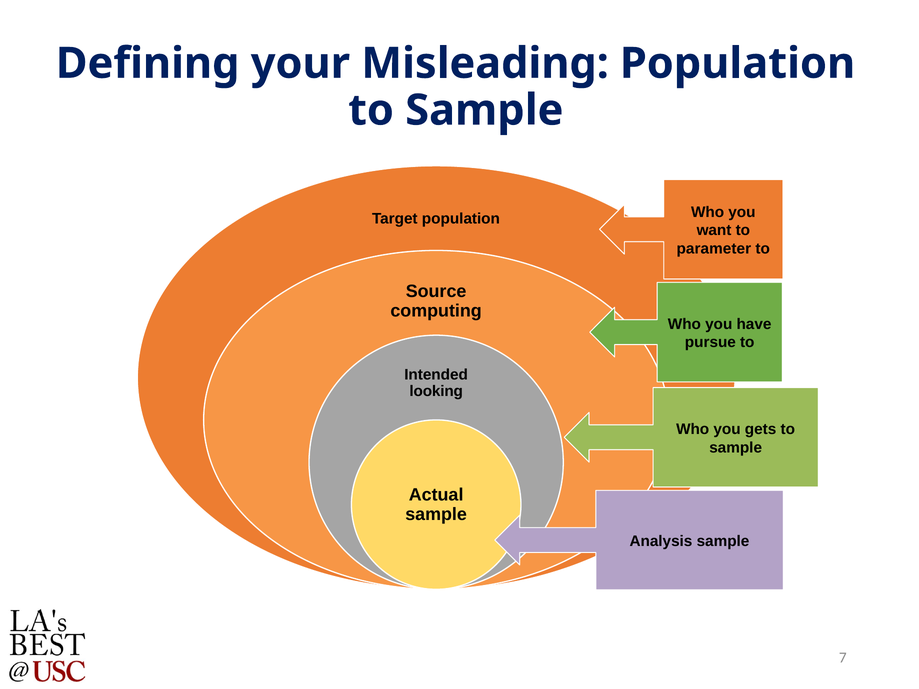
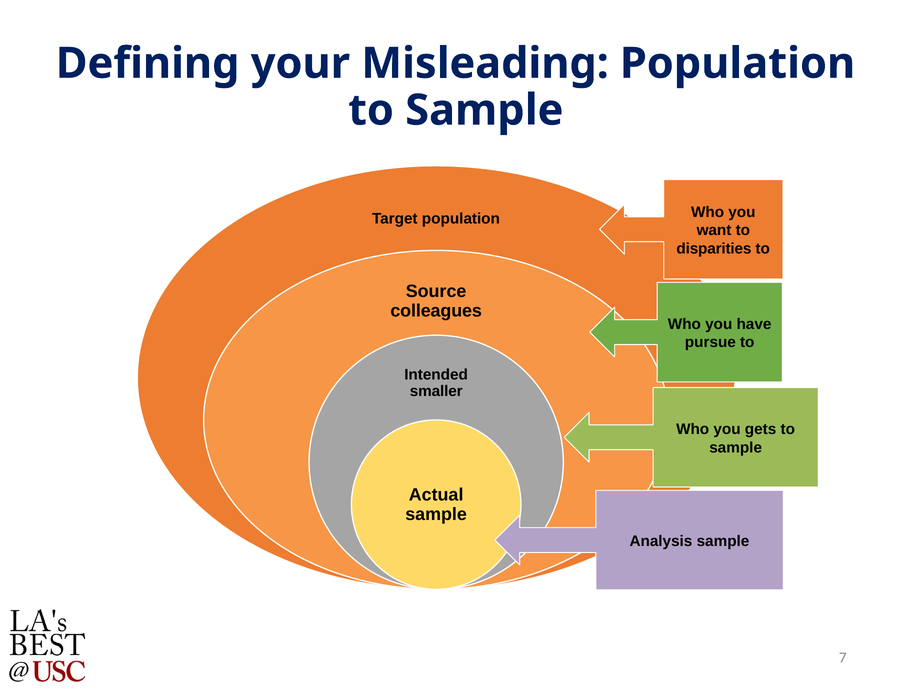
parameter: parameter -> disparities
computing: computing -> colleagues
looking: looking -> smaller
